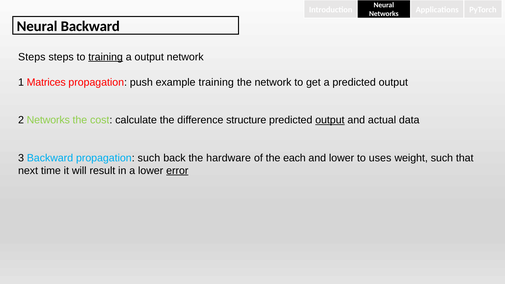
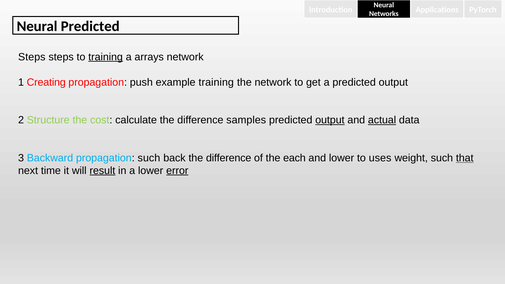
Neural Backward: Backward -> Predicted
a output: output -> arrays
Matrices: Matrices -> Creating
2 Networks: Networks -> Structure
structure: structure -> samples
actual underline: none -> present
back the hardware: hardware -> difference
that underline: none -> present
result underline: none -> present
